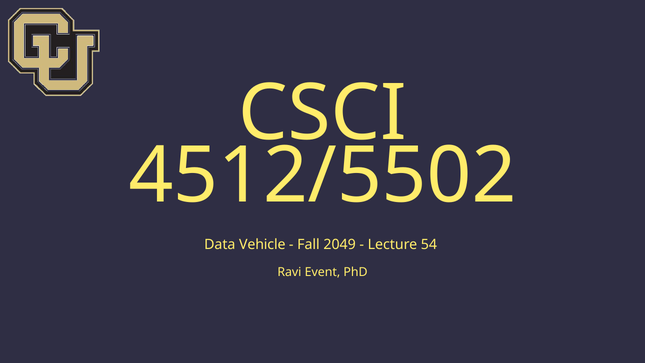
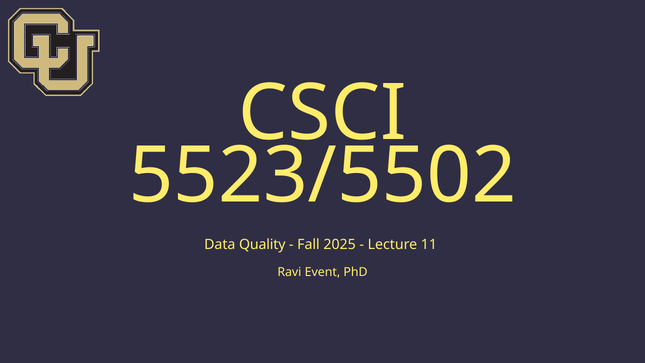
4512/5502: 4512/5502 -> 5523/5502
Vehicle: Vehicle -> Quality
2049: 2049 -> 2025
54: 54 -> 11
